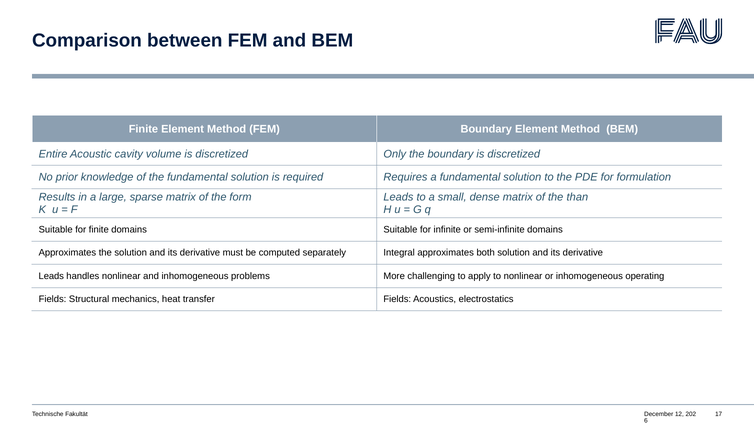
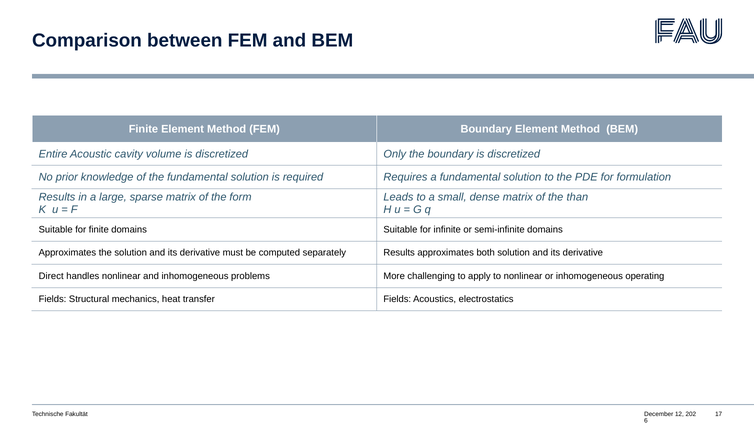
separately Integral: Integral -> Results
Leads at (51, 276): Leads -> Direct
